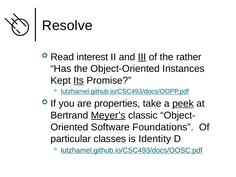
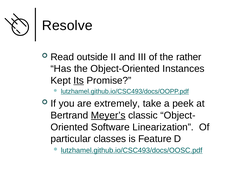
interest: interest -> outside
III underline: present -> none
properties: properties -> extremely
peek underline: present -> none
Foundations: Foundations -> Linearization
Identity: Identity -> Feature
